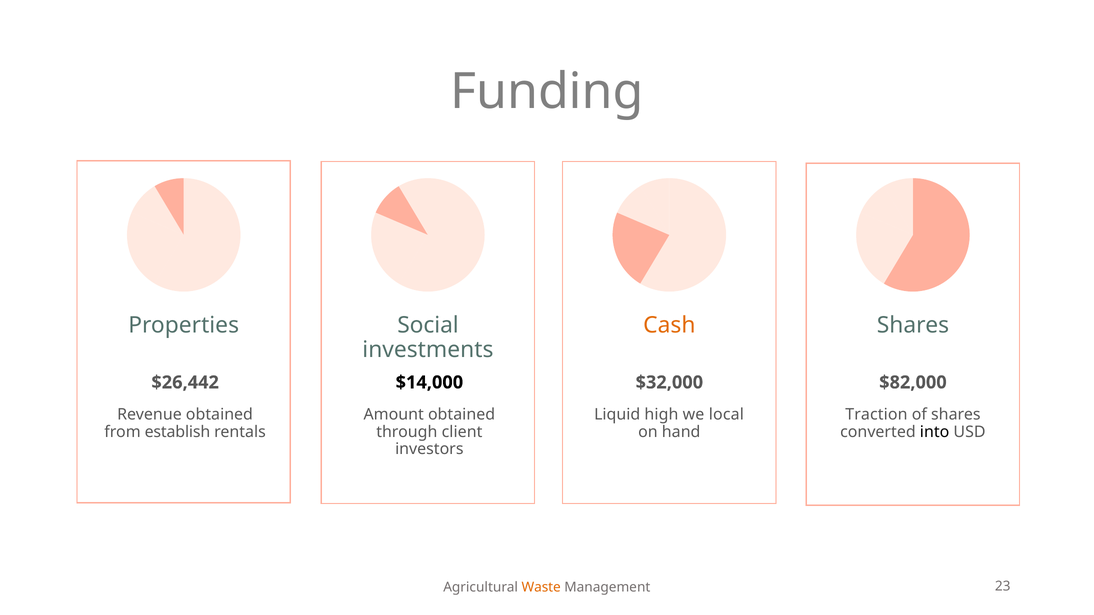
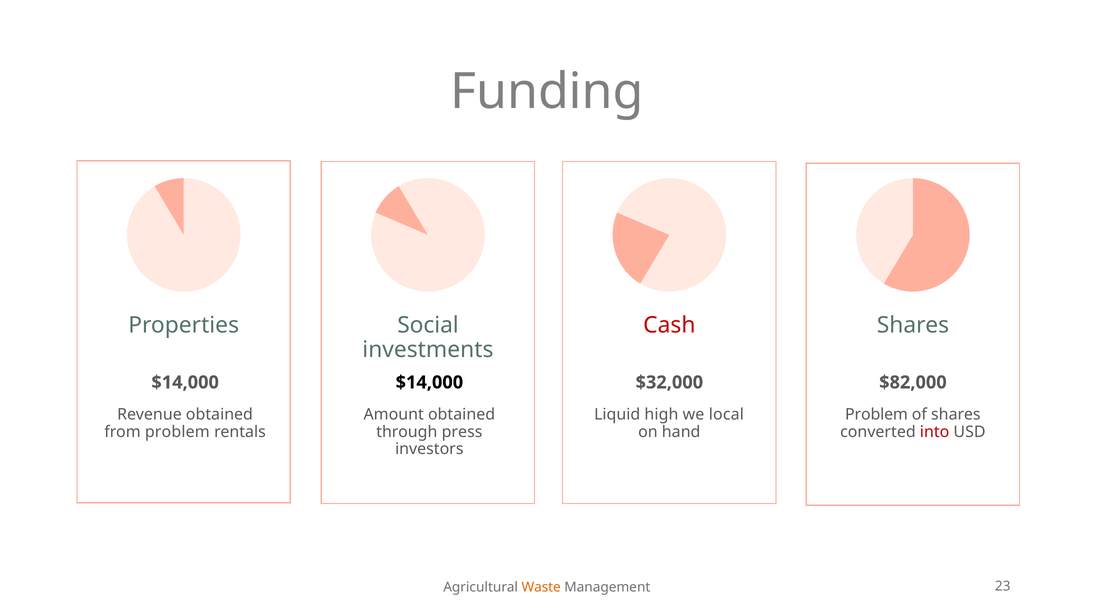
Cash colour: orange -> red
$26,442 at (185, 383): $26,442 -> $14,000
Traction at (876, 415): Traction -> Problem
from establish: establish -> problem
client: client -> press
into colour: black -> red
